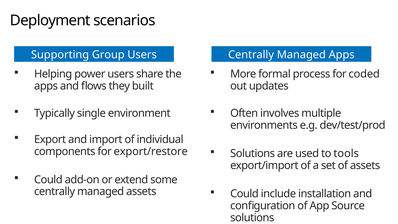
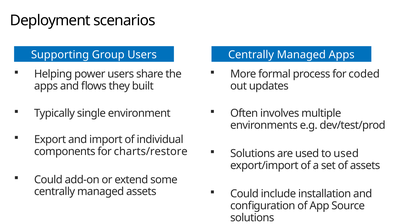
export/restore: export/restore -> charts/restore
to tools: tools -> used
